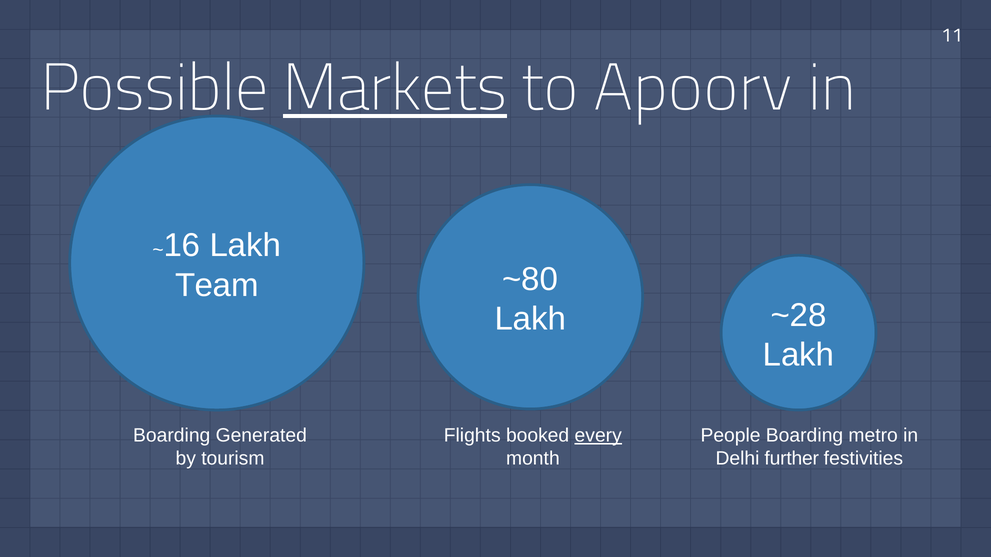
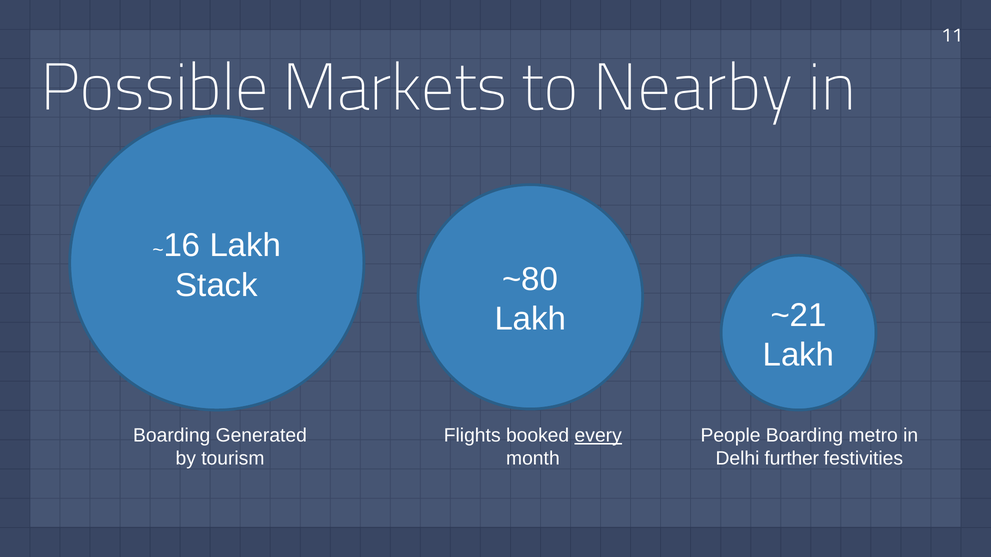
Markets underline: present -> none
Apoorv: Apoorv -> Nearby
Team: Team -> Stack
~28: ~28 -> ~21
